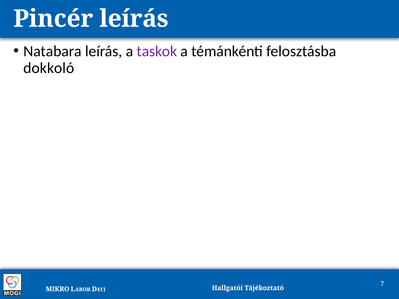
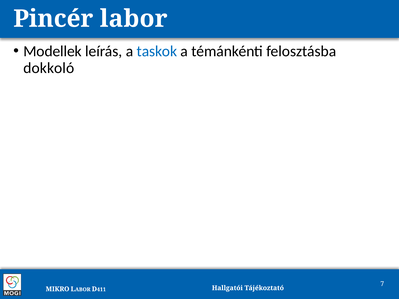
Pincér leírás: leírás -> labor
Natabara: Natabara -> Modellek
taskok colour: purple -> blue
